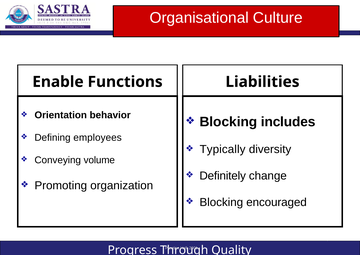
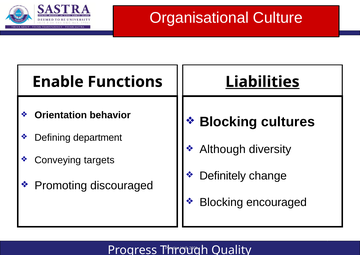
Liabilities underline: none -> present
includes: includes -> cultures
employees: employees -> department
Typically: Typically -> Although
volume: volume -> targets
organization: organization -> discouraged
